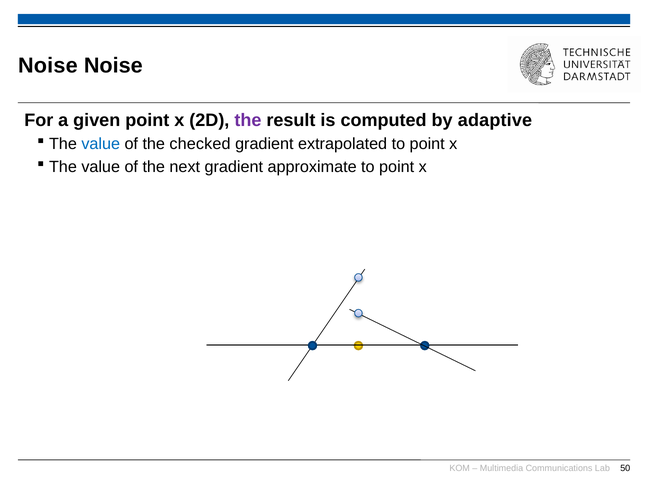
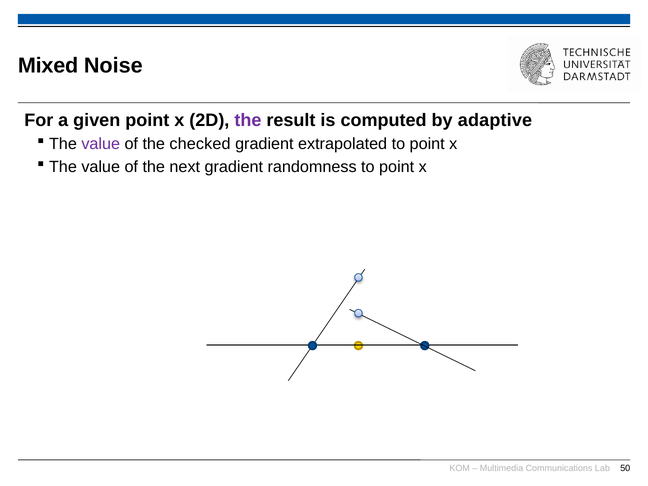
Noise at (48, 66): Noise -> Mixed
value at (101, 144) colour: blue -> purple
approximate: approximate -> randomness
